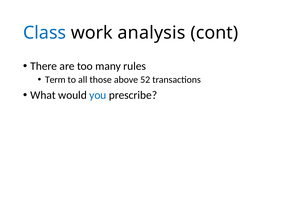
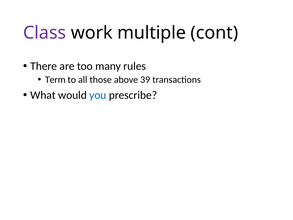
Class colour: blue -> purple
analysis: analysis -> multiple
52: 52 -> 39
